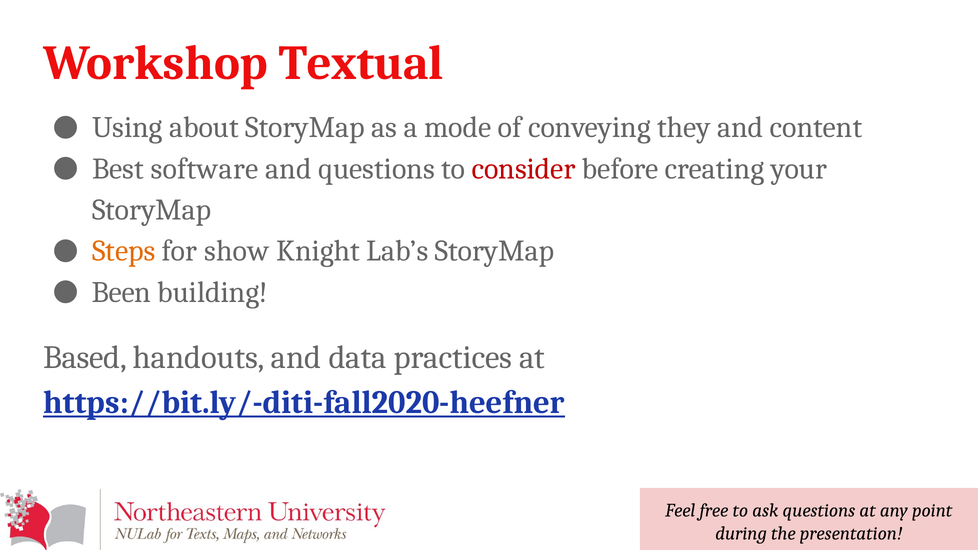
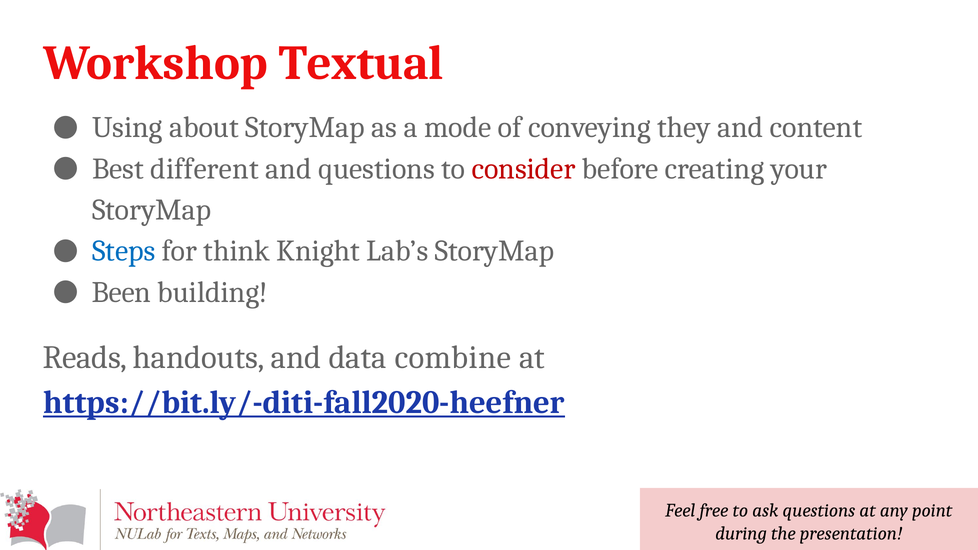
software: software -> different
Steps colour: orange -> blue
show: show -> think
Based: Based -> Reads
practices: practices -> combine
